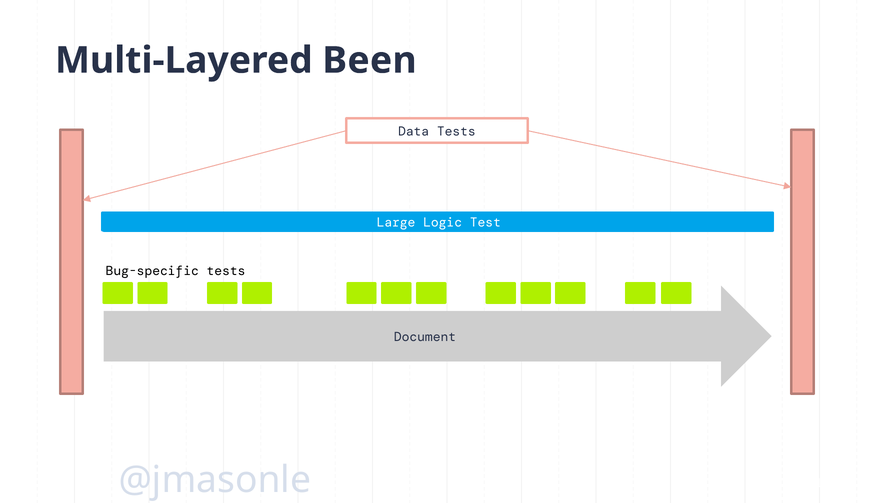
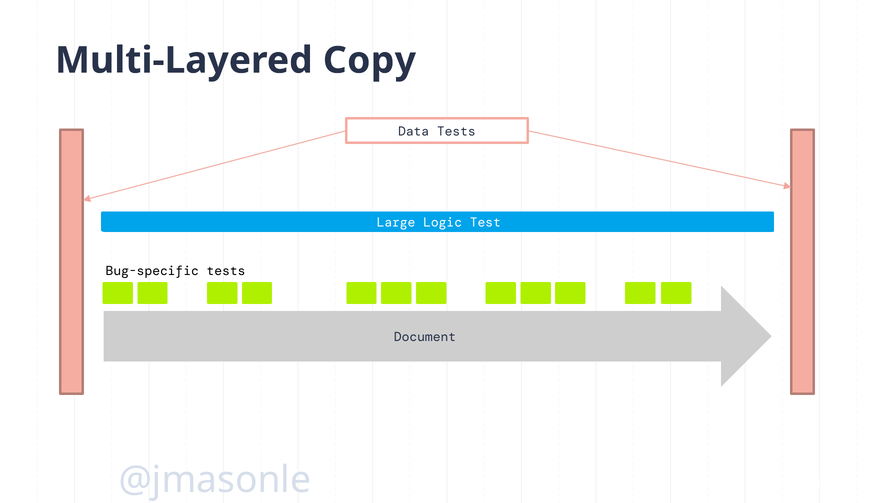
Been: Been -> Copy
